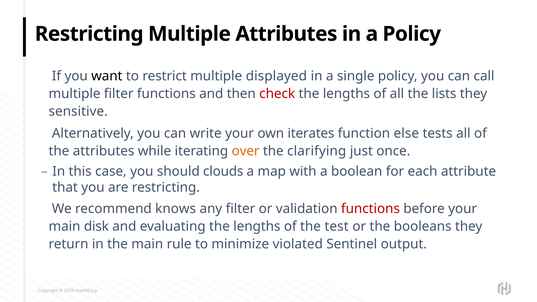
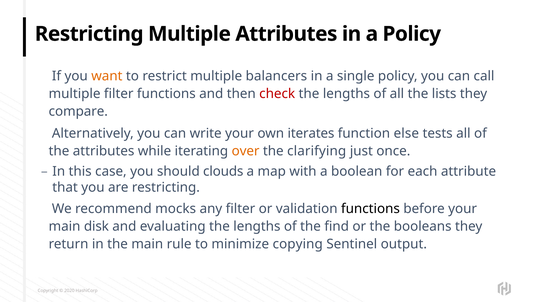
want colour: black -> orange
displayed: displayed -> balancers
sensitive: sensitive -> compare
knows: knows -> mocks
functions at (370, 209) colour: red -> black
test: test -> find
violated: violated -> copying
